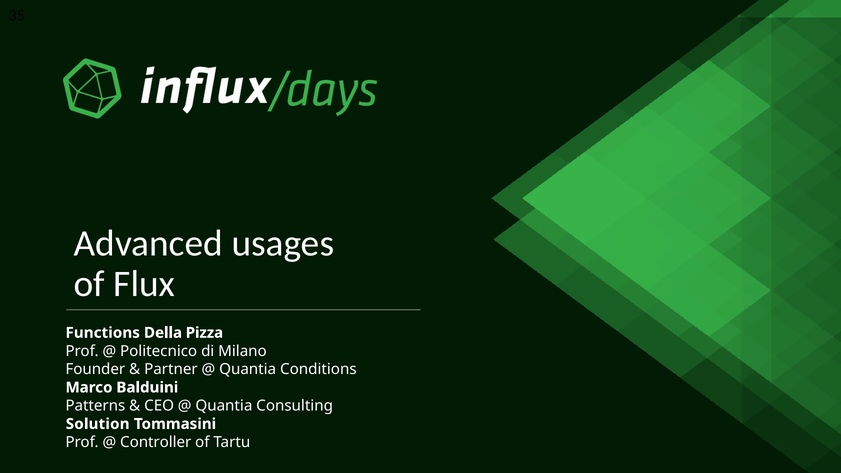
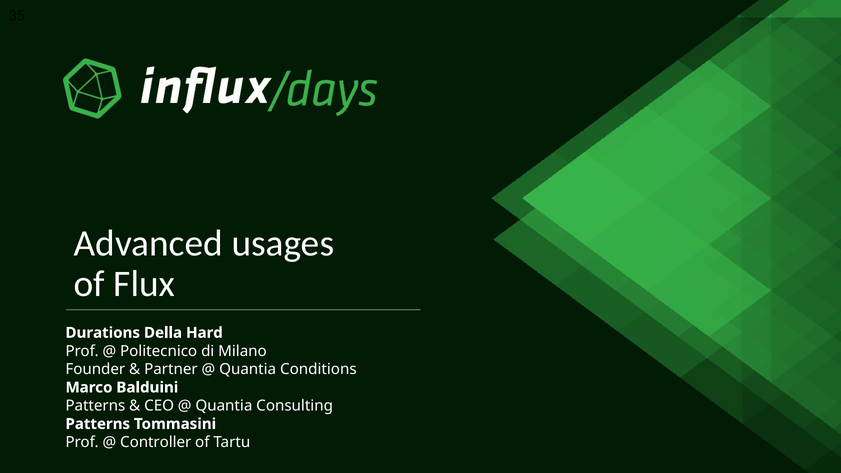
Functions: Functions -> Durations
Pizza: Pizza -> Hard
Solution at (98, 424): Solution -> Patterns
